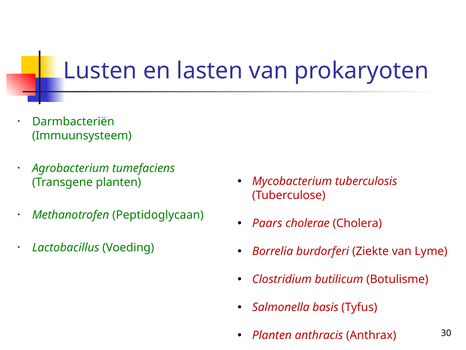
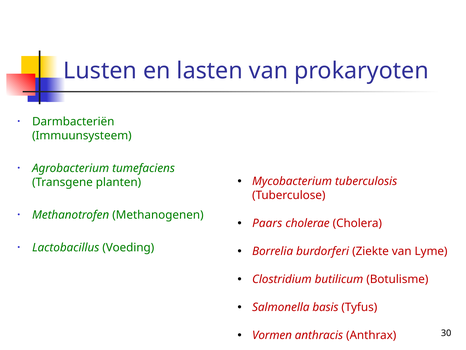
Peptidoglycaan: Peptidoglycaan -> Methanogenen
Planten at (272, 335): Planten -> Vormen
